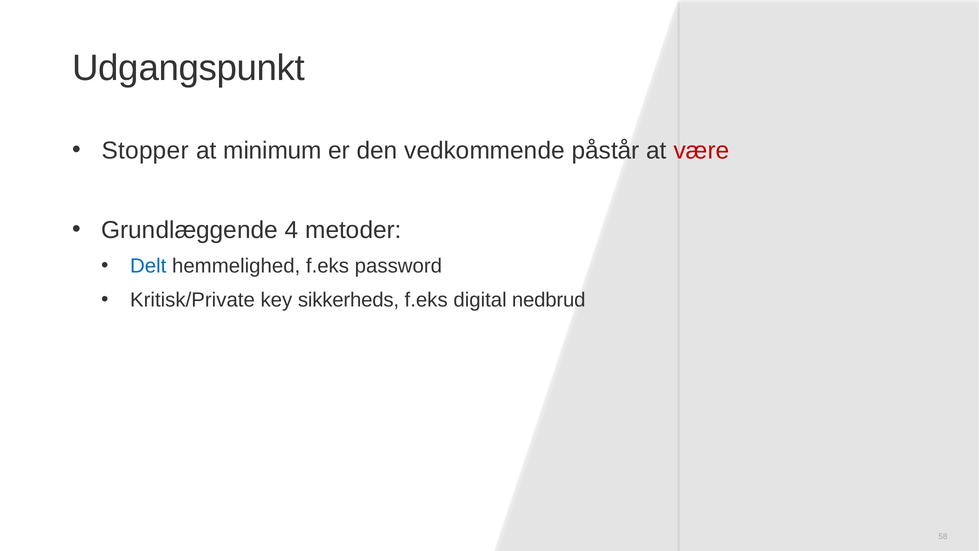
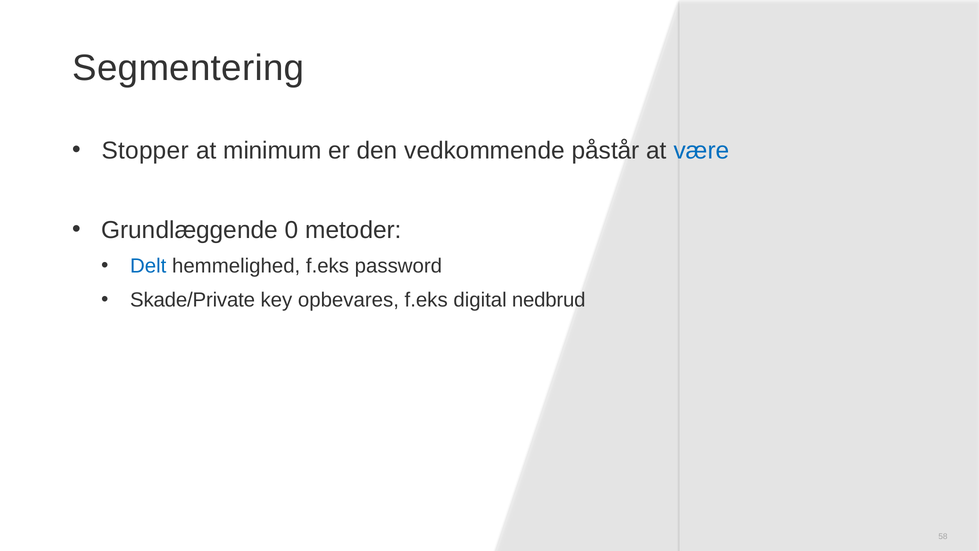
Udgangspunkt: Udgangspunkt -> Segmentering
være colour: red -> blue
4: 4 -> 0
Kritisk/Private: Kritisk/Private -> Skade/Private
sikkerheds: sikkerheds -> opbevares
